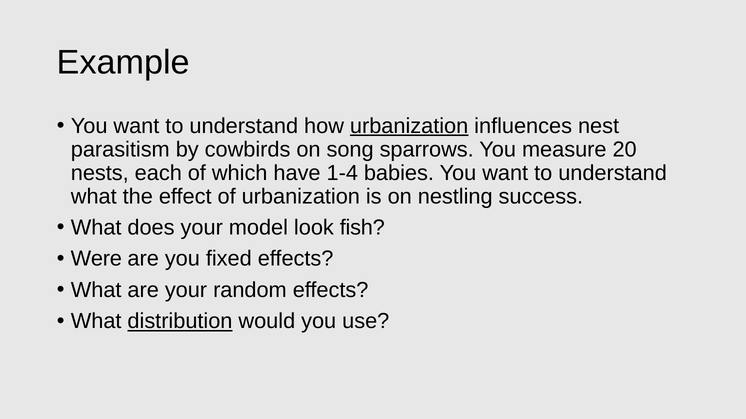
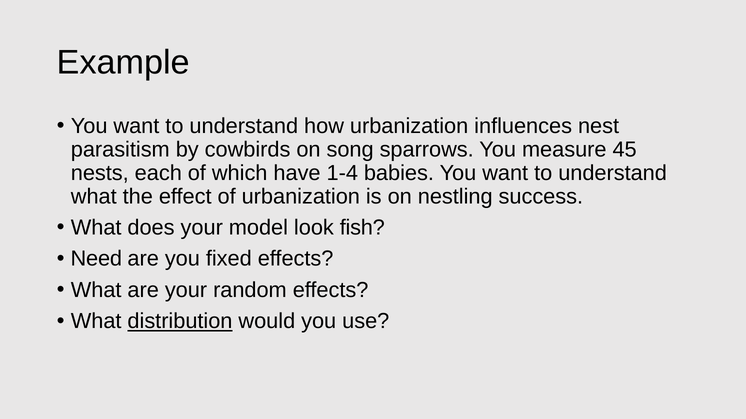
urbanization at (409, 126) underline: present -> none
20: 20 -> 45
Were: Were -> Need
